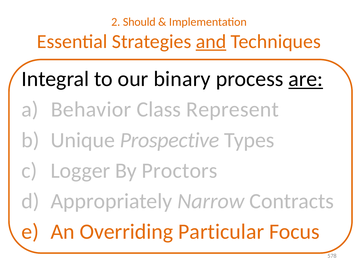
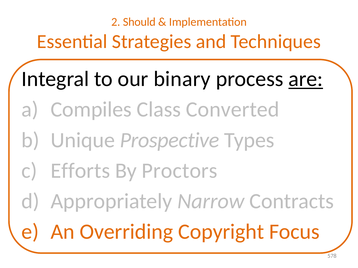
and underline: present -> none
Behavior: Behavior -> Compiles
Represent: Represent -> Converted
Logger: Logger -> Efforts
Particular: Particular -> Copyright
